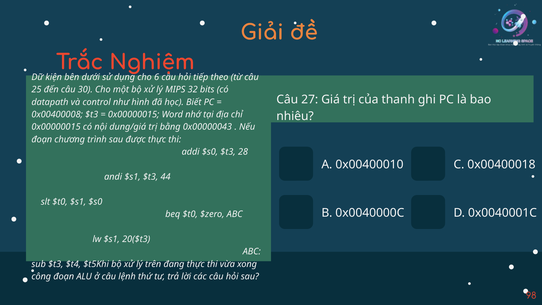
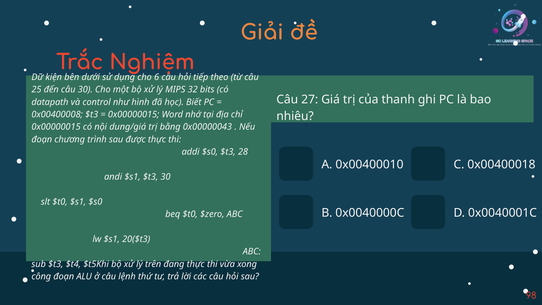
$t3 44: 44 -> 30
